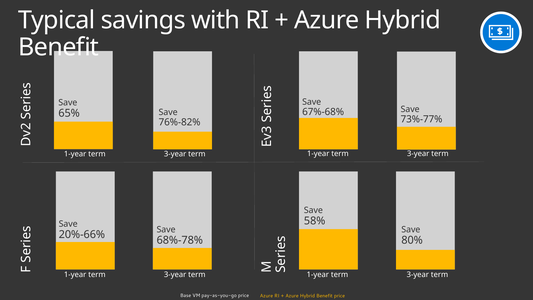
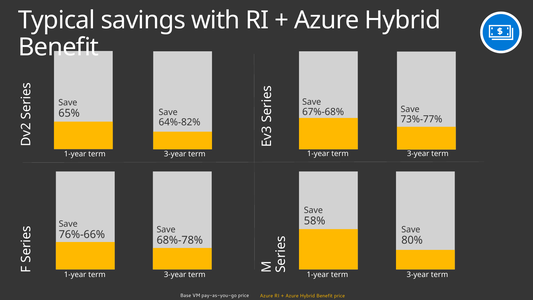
76%-82%: 76%-82% -> 64%-82%
20%-66%: 20%-66% -> 76%-66%
